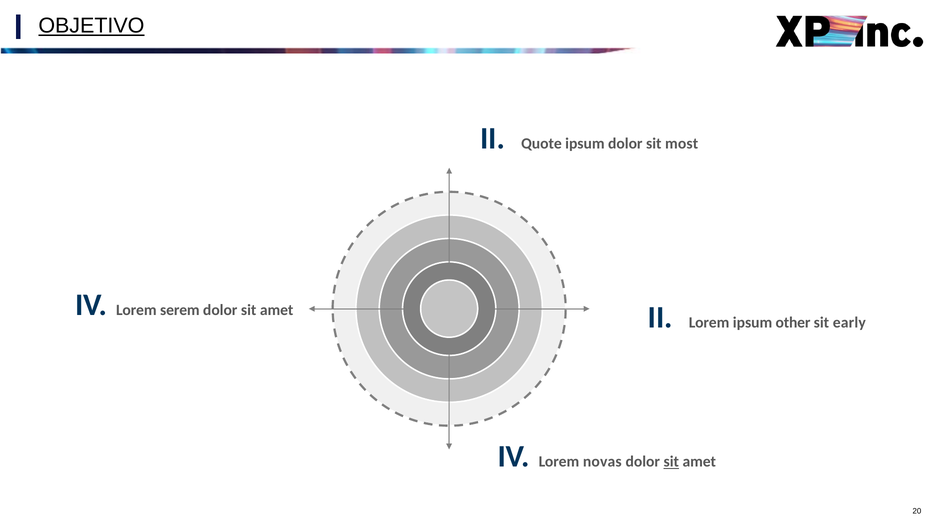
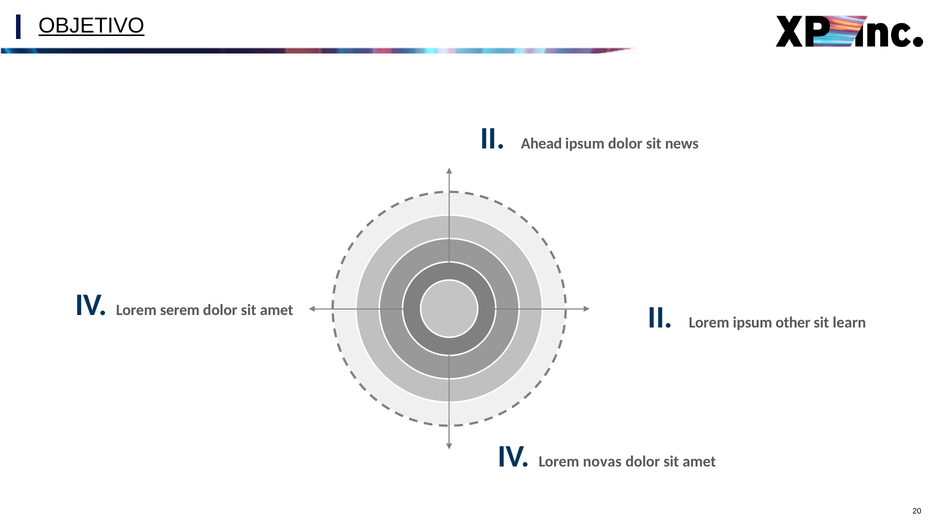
Quote: Quote -> Ahead
most: most -> news
early: early -> learn
sit at (671, 461) underline: present -> none
